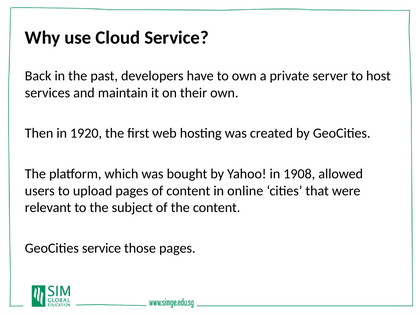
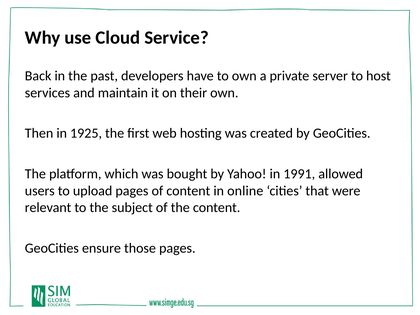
1920: 1920 -> 1925
1908: 1908 -> 1991
GeoCities service: service -> ensure
